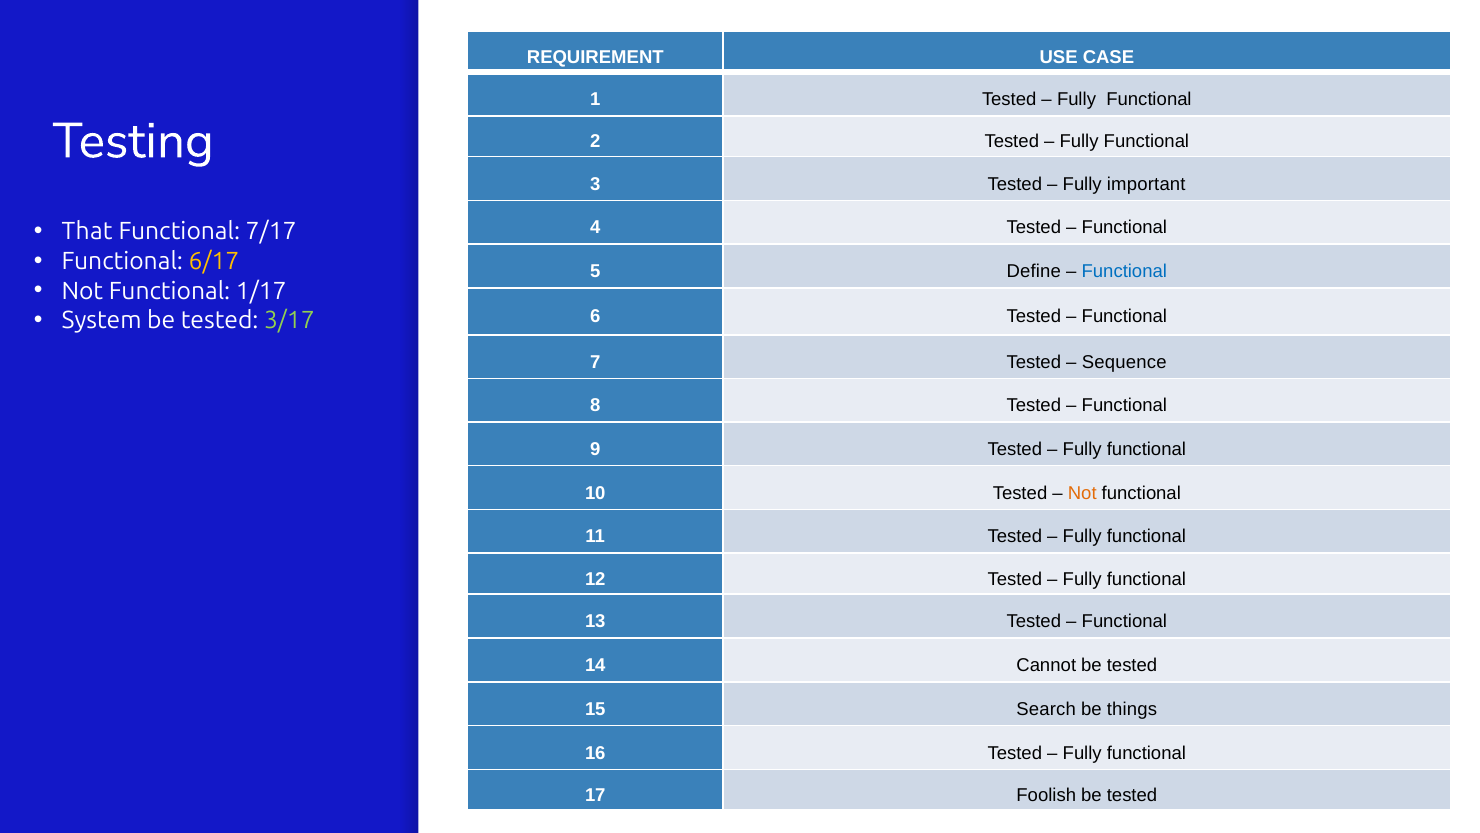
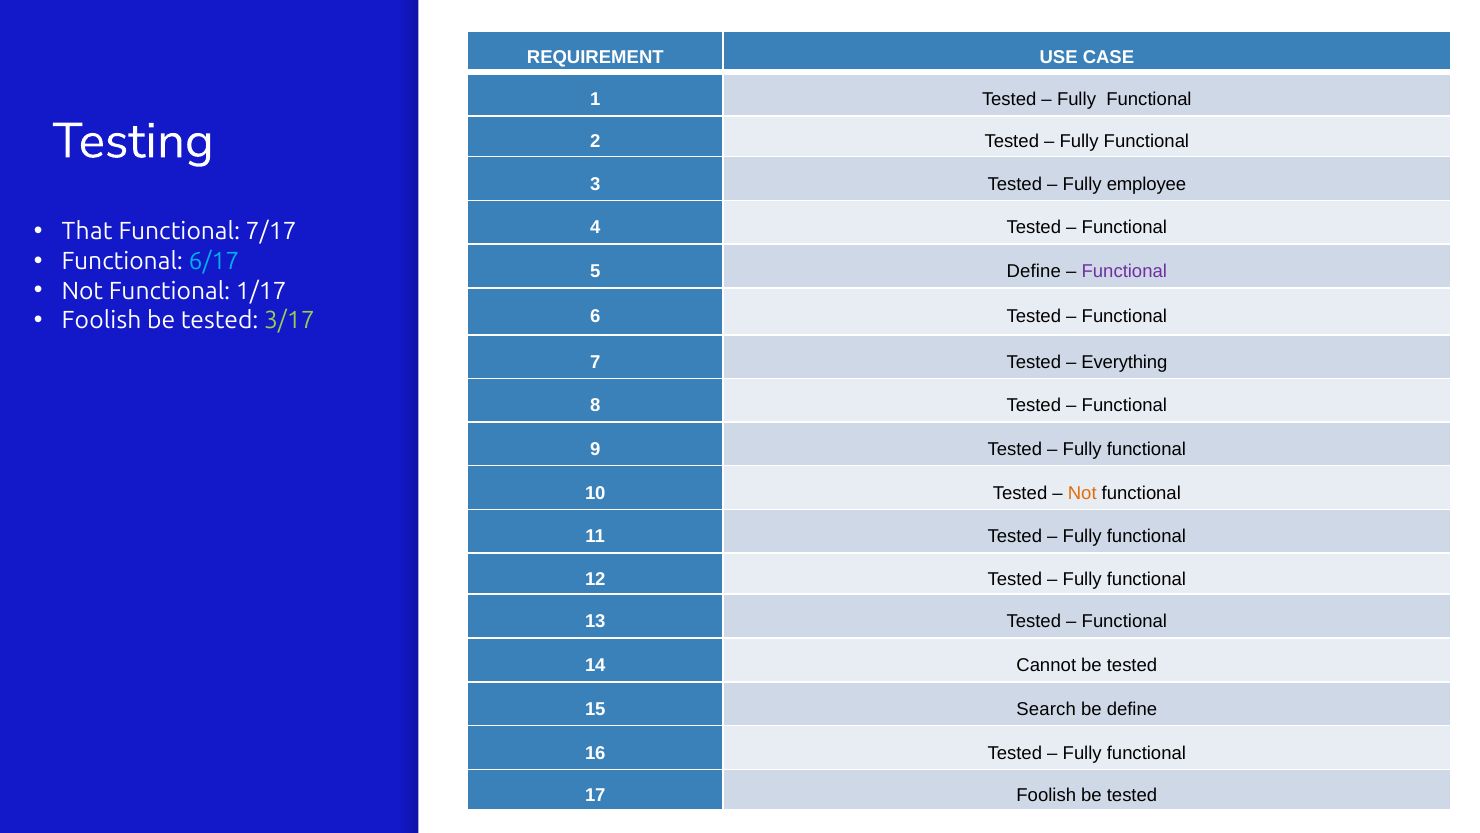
important: important -> employee
6/17 colour: yellow -> light blue
Functional at (1124, 272) colour: blue -> purple
System at (102, 320): System -> Foolish
Sequence: Sequence -> Everything
be things: things -> define
